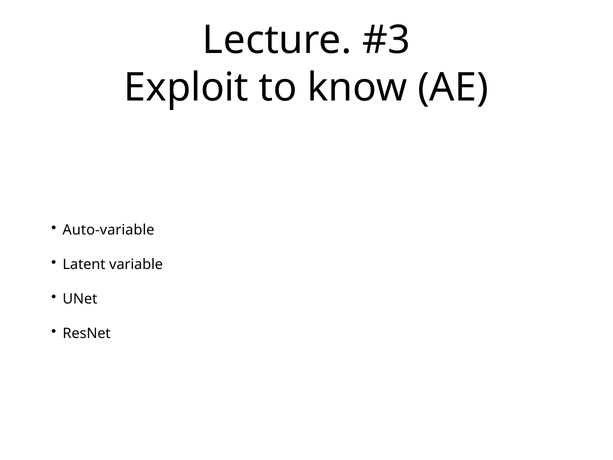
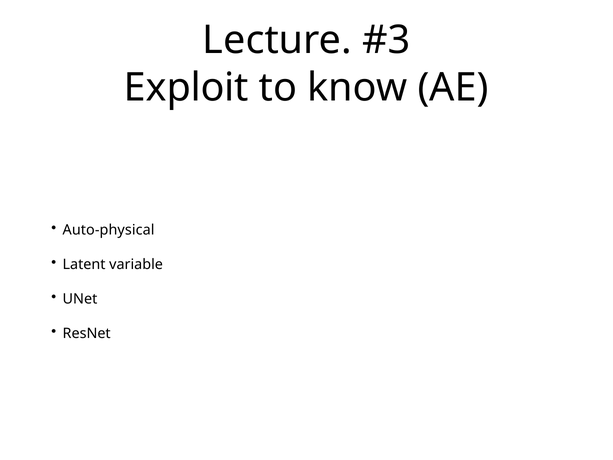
Auto-variable: Auto-variable -> Auto-physical
